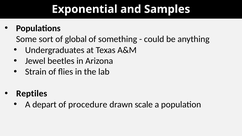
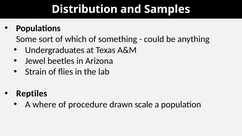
Exponential: Exponential -> Distribution
global: global -> which
depart: depart -> where
